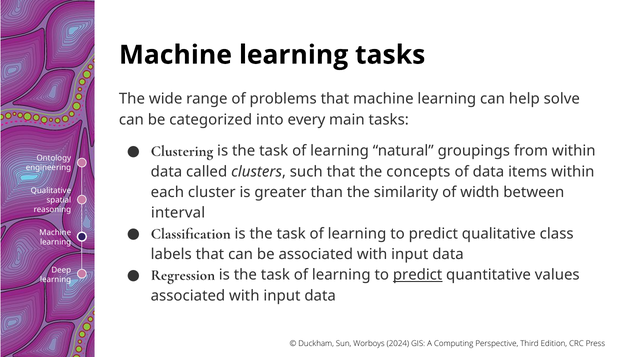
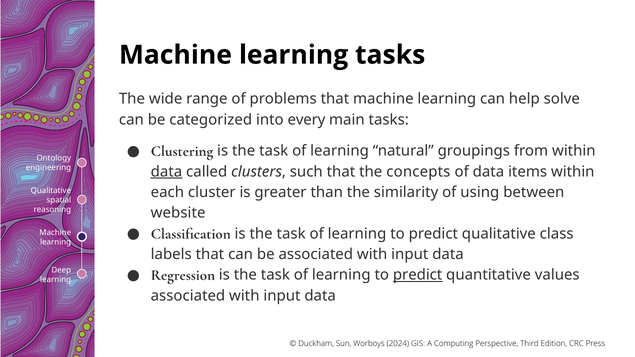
data at (166, 172) underline: none -> present
width: width -> using
interval: interval -> website
